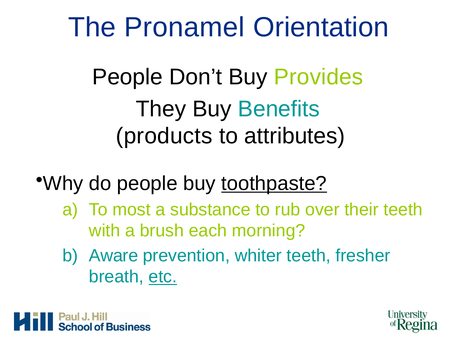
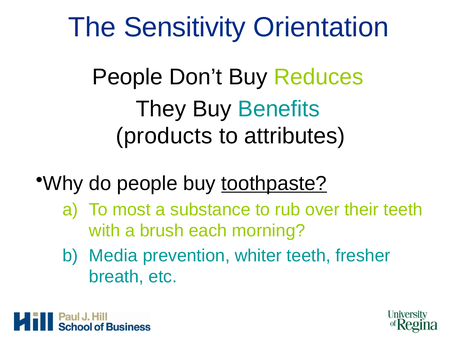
Pronamel: Pronamel -> Sensitivity
Provides: Provides -> Reduces
Aware: Aware -> Media
etc underline: present -> none
